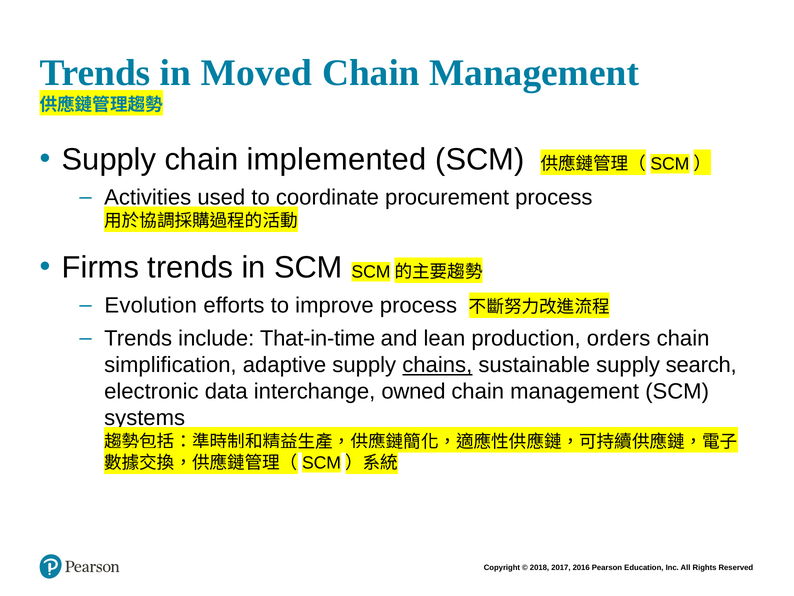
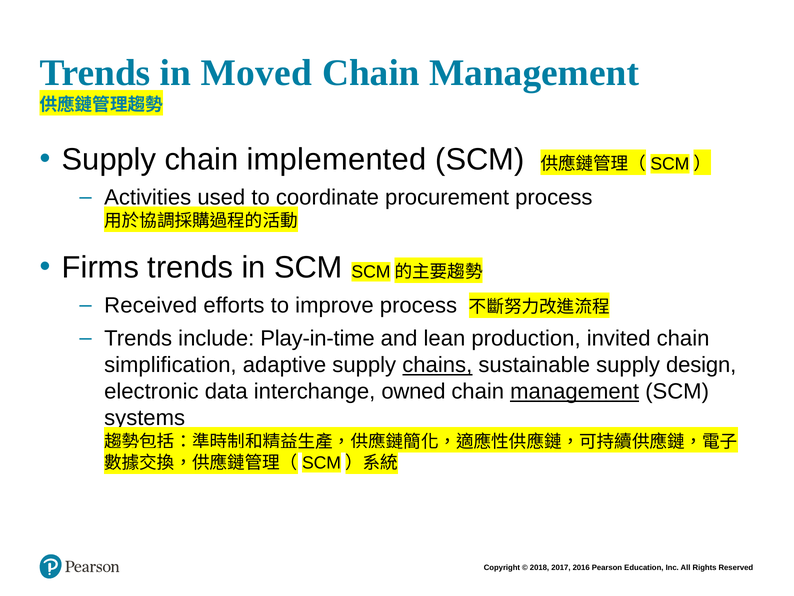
Evolution: Evolution -> Received
That-in-time: That-in-time -> Play-in-time
orders: orders -> invited
search: search -> design
management at (575, 391) underline: none -> present
